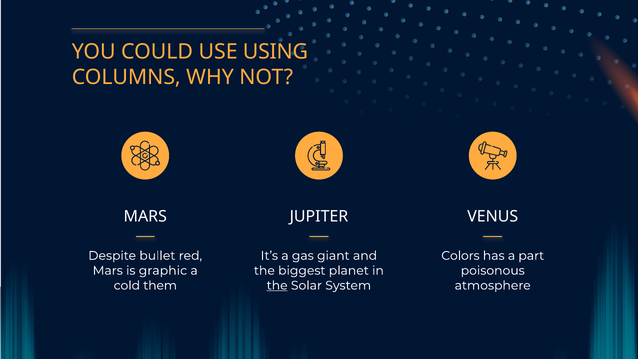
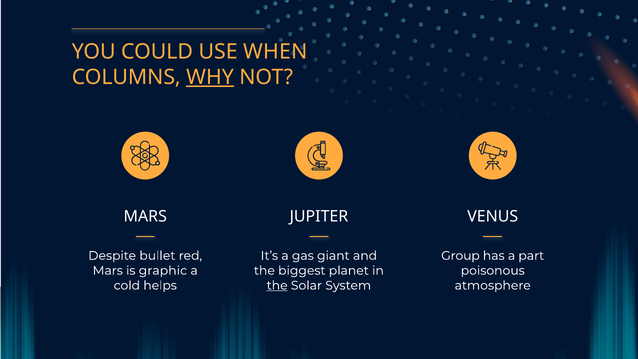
USING: USING -> WHEN
WHY underline: none -> present
Colors: Colors -> Group
them: them -> helps
